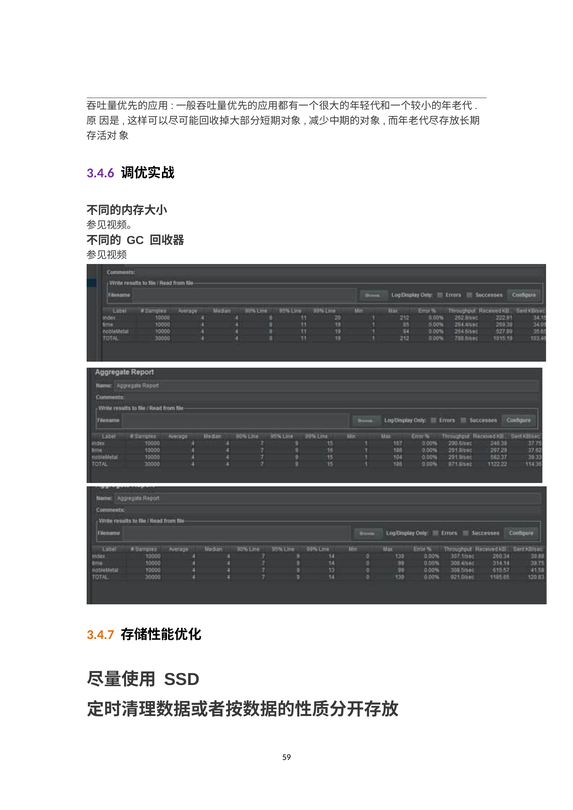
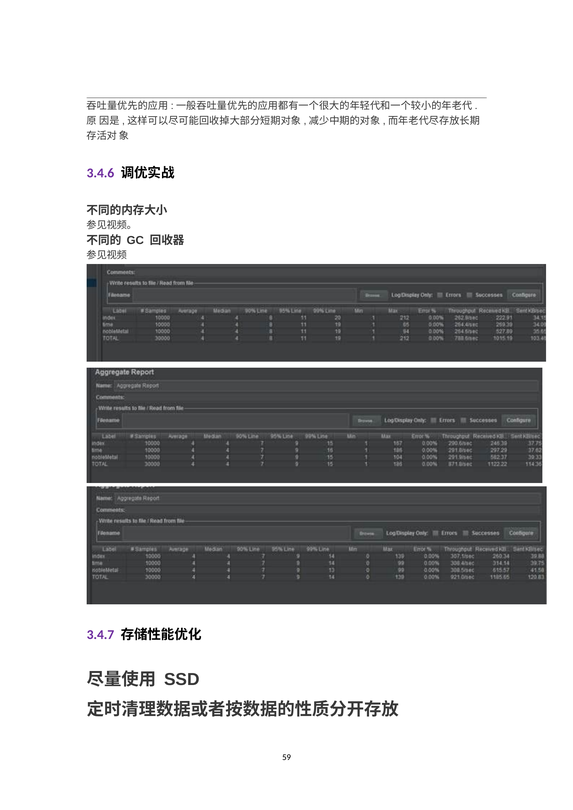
3.4.7 colour: orange -> purple
